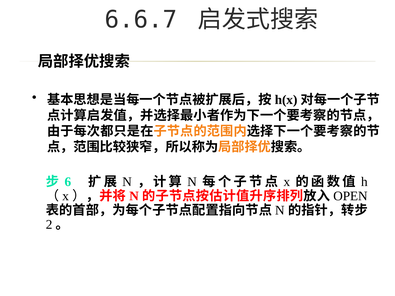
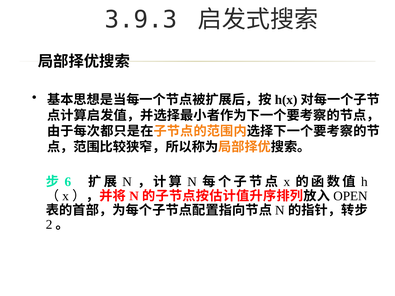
6.6.7: 6.6.7 -> 3.9.3
